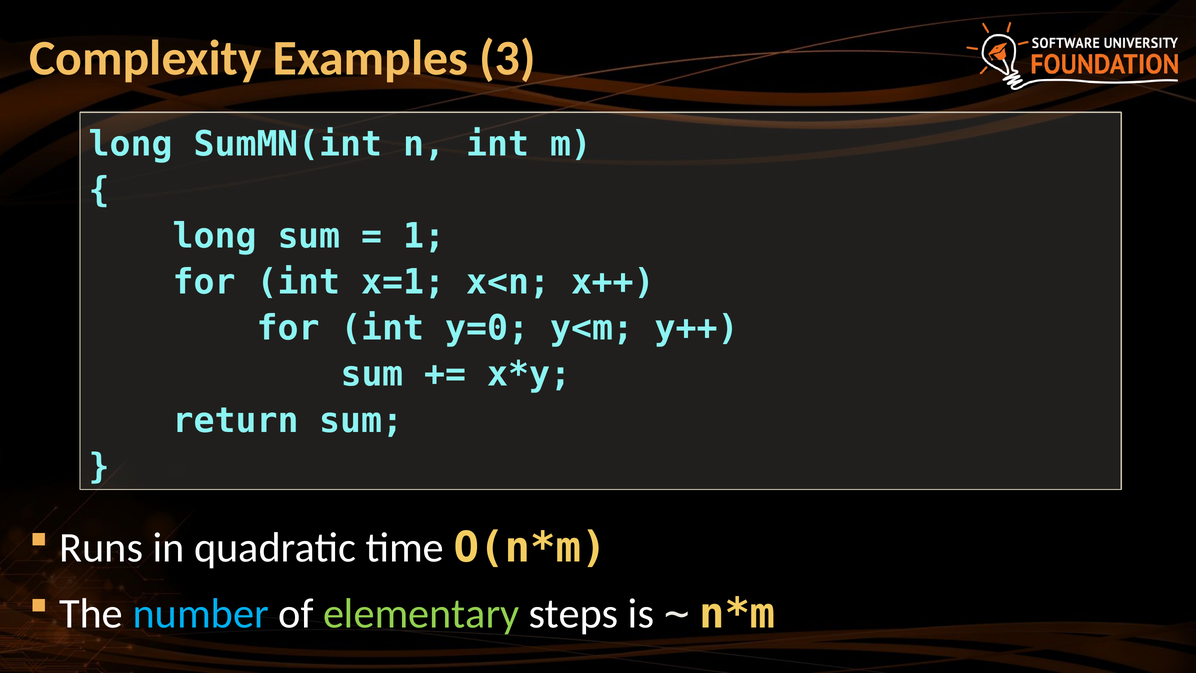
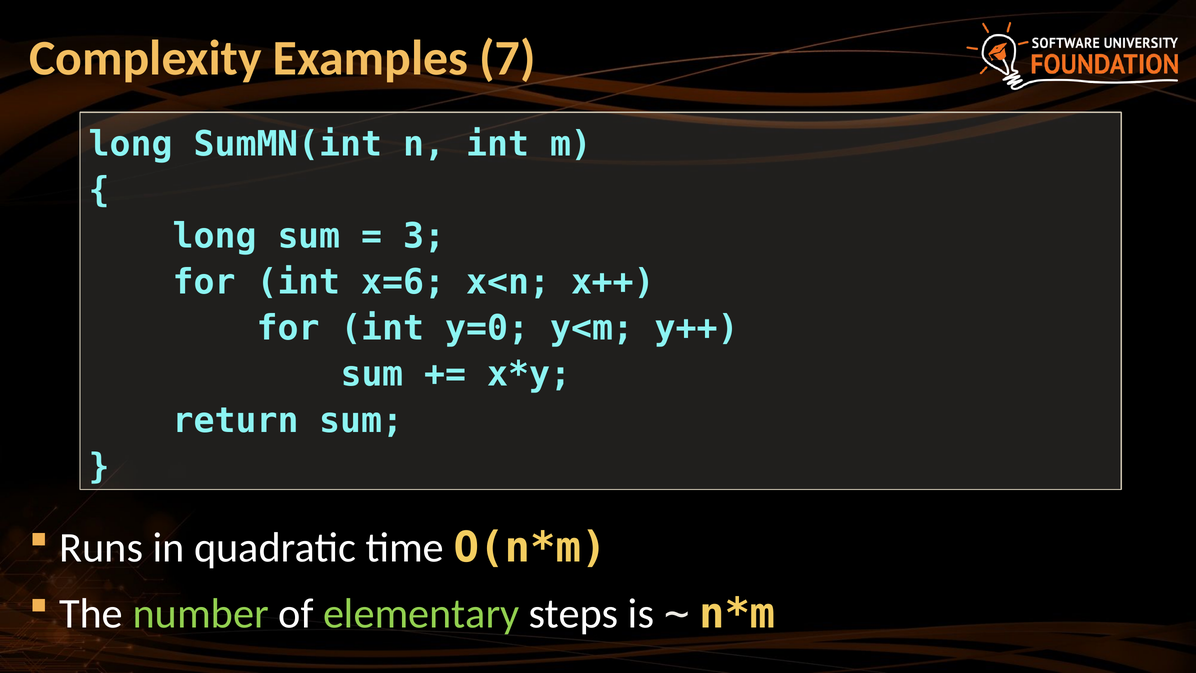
3: 3 -> 7
1: 1 -> 3
x=1: x=1 -> x=6
number colour: light blue -> light green
